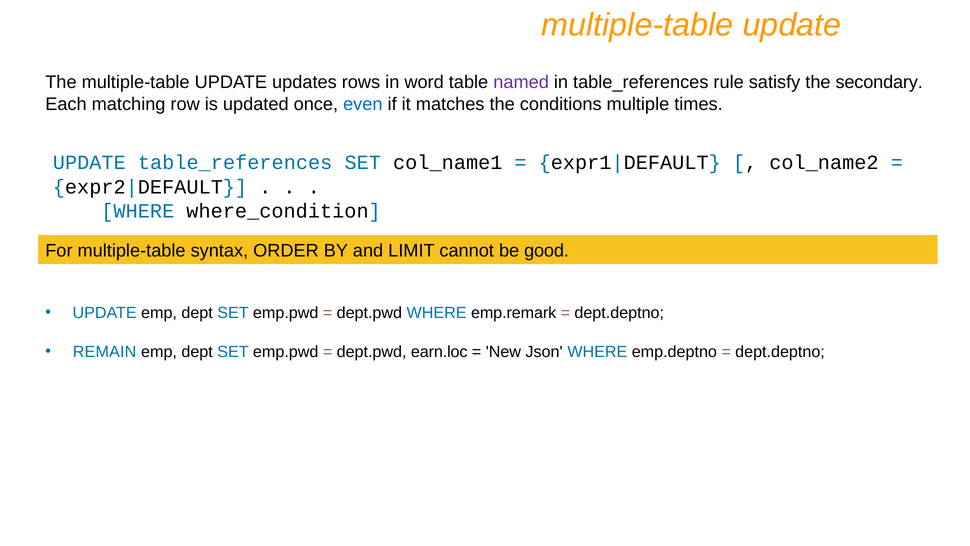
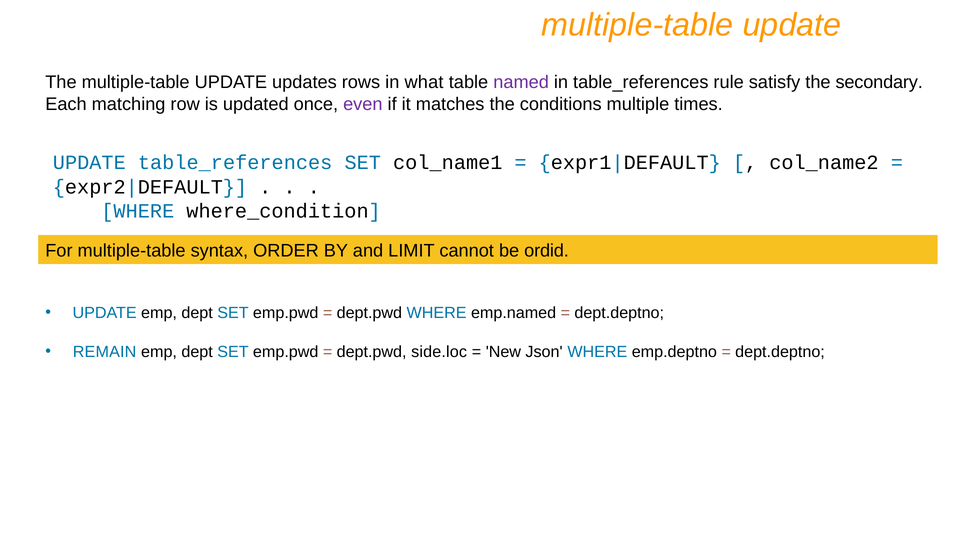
word: word -> what
even colour: blue -> purple
good: good -> ordid
emp.remark: emp.remark -> emp.named
earn.loc: earn.loc -> side.loc
